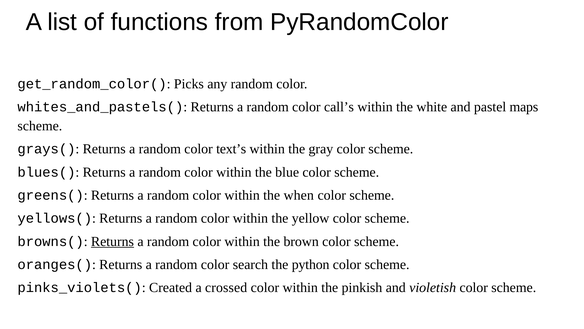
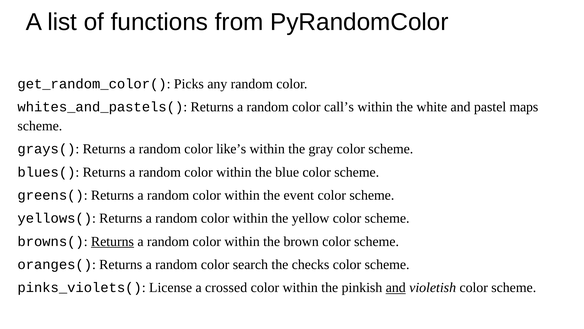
text’s: text’s -> like’s
when: when -> event
python: python -> checks
Created: Created -> License
and at (396, 287) underline: none -> present
